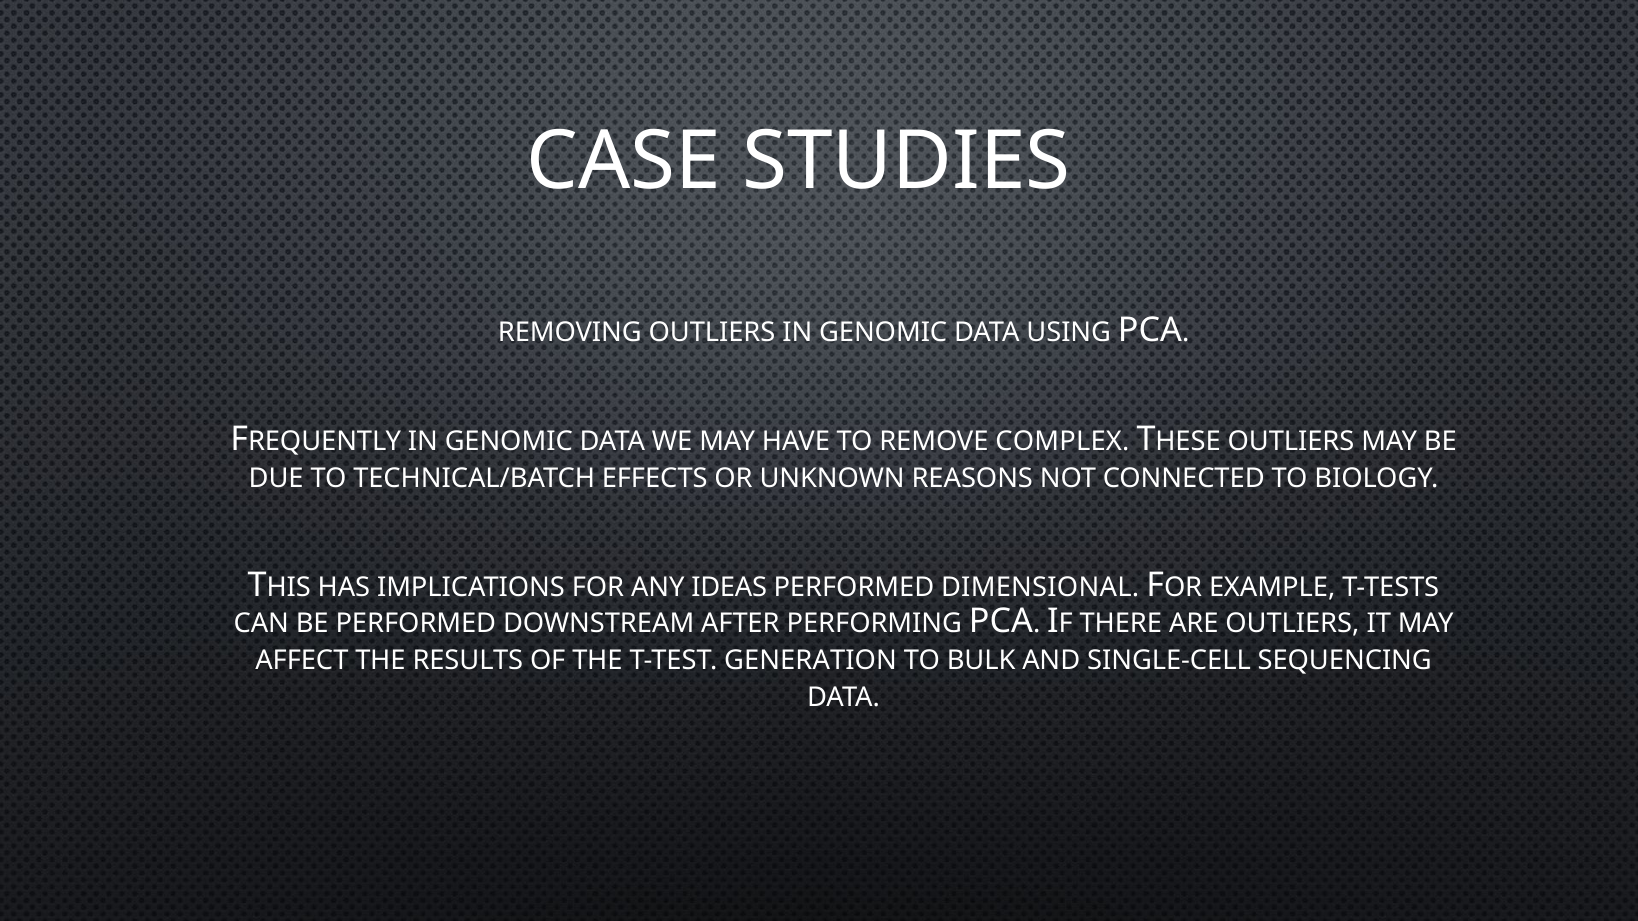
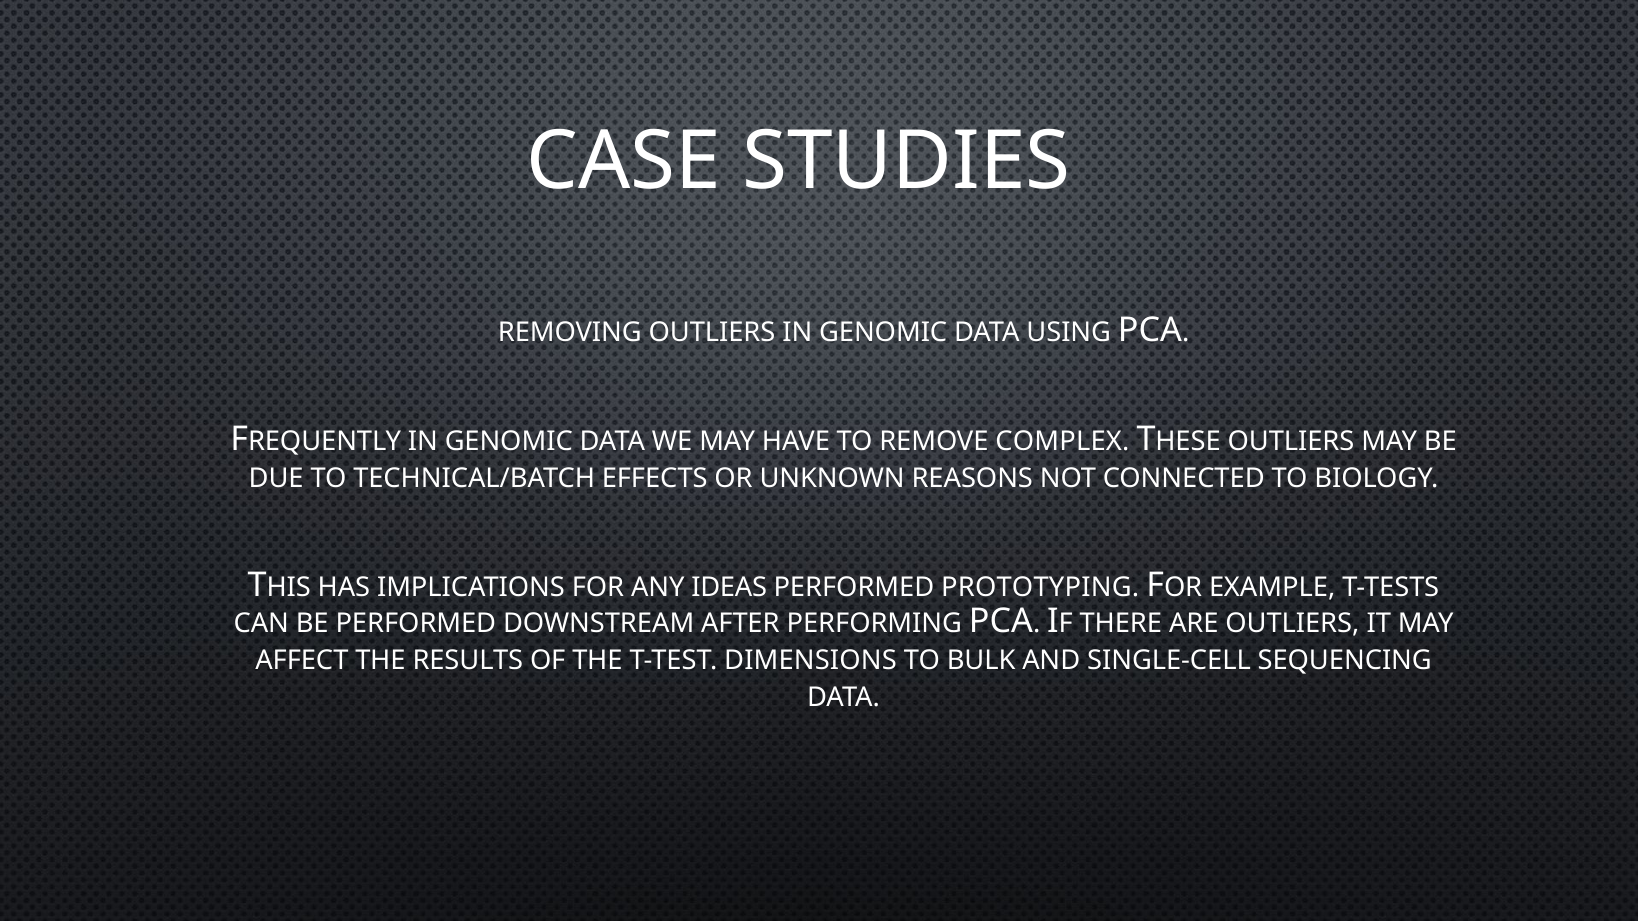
DIMENSIONAL: DIMENSIONAL -> PROTOTYPING
GENERATION: GENERATION -> DIMENSIONS
